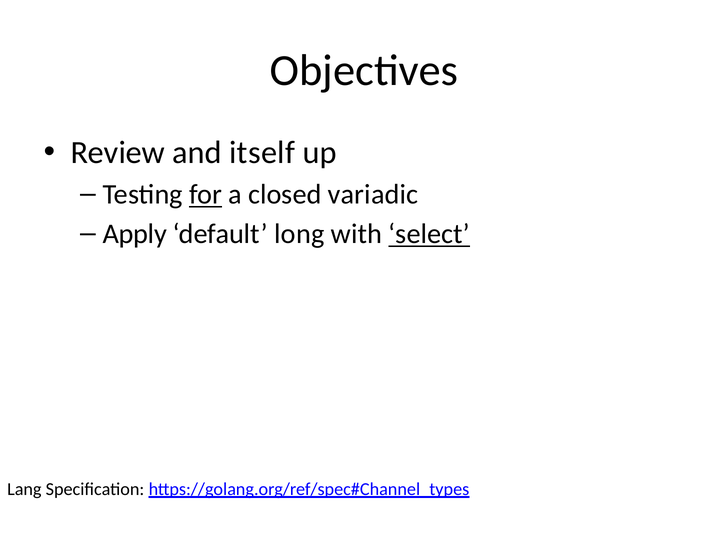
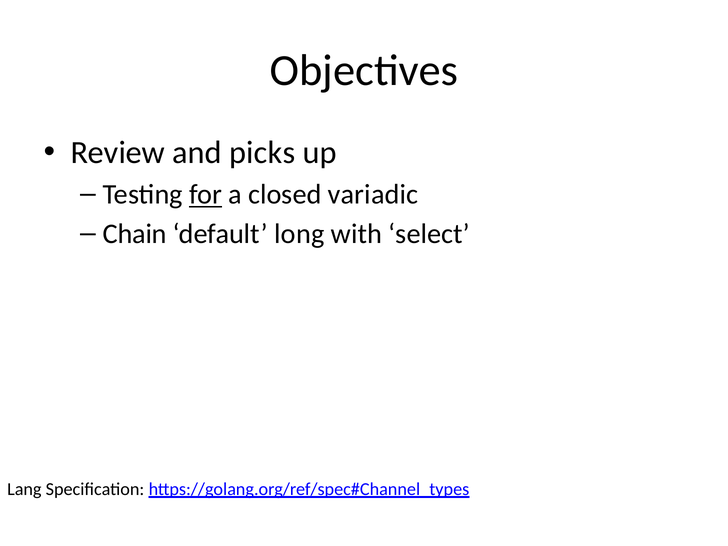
itself: itself -> picks
Apply: Apply -> Chain
select underline: present -> none
